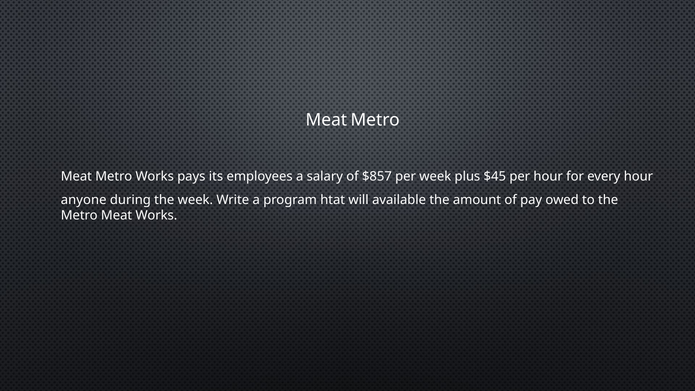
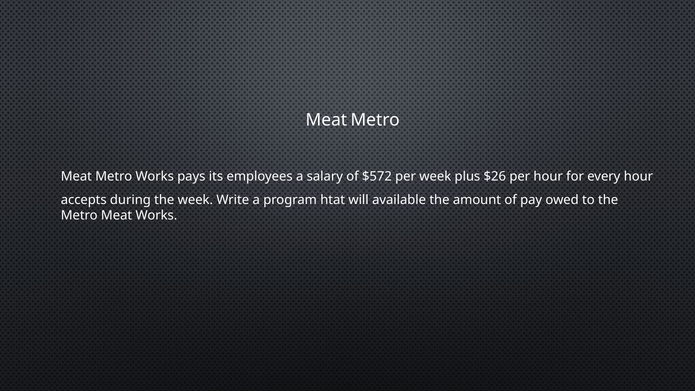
$857: $857 -> $572
$45: $45 -> $26
anyone: anyone -> accepts
